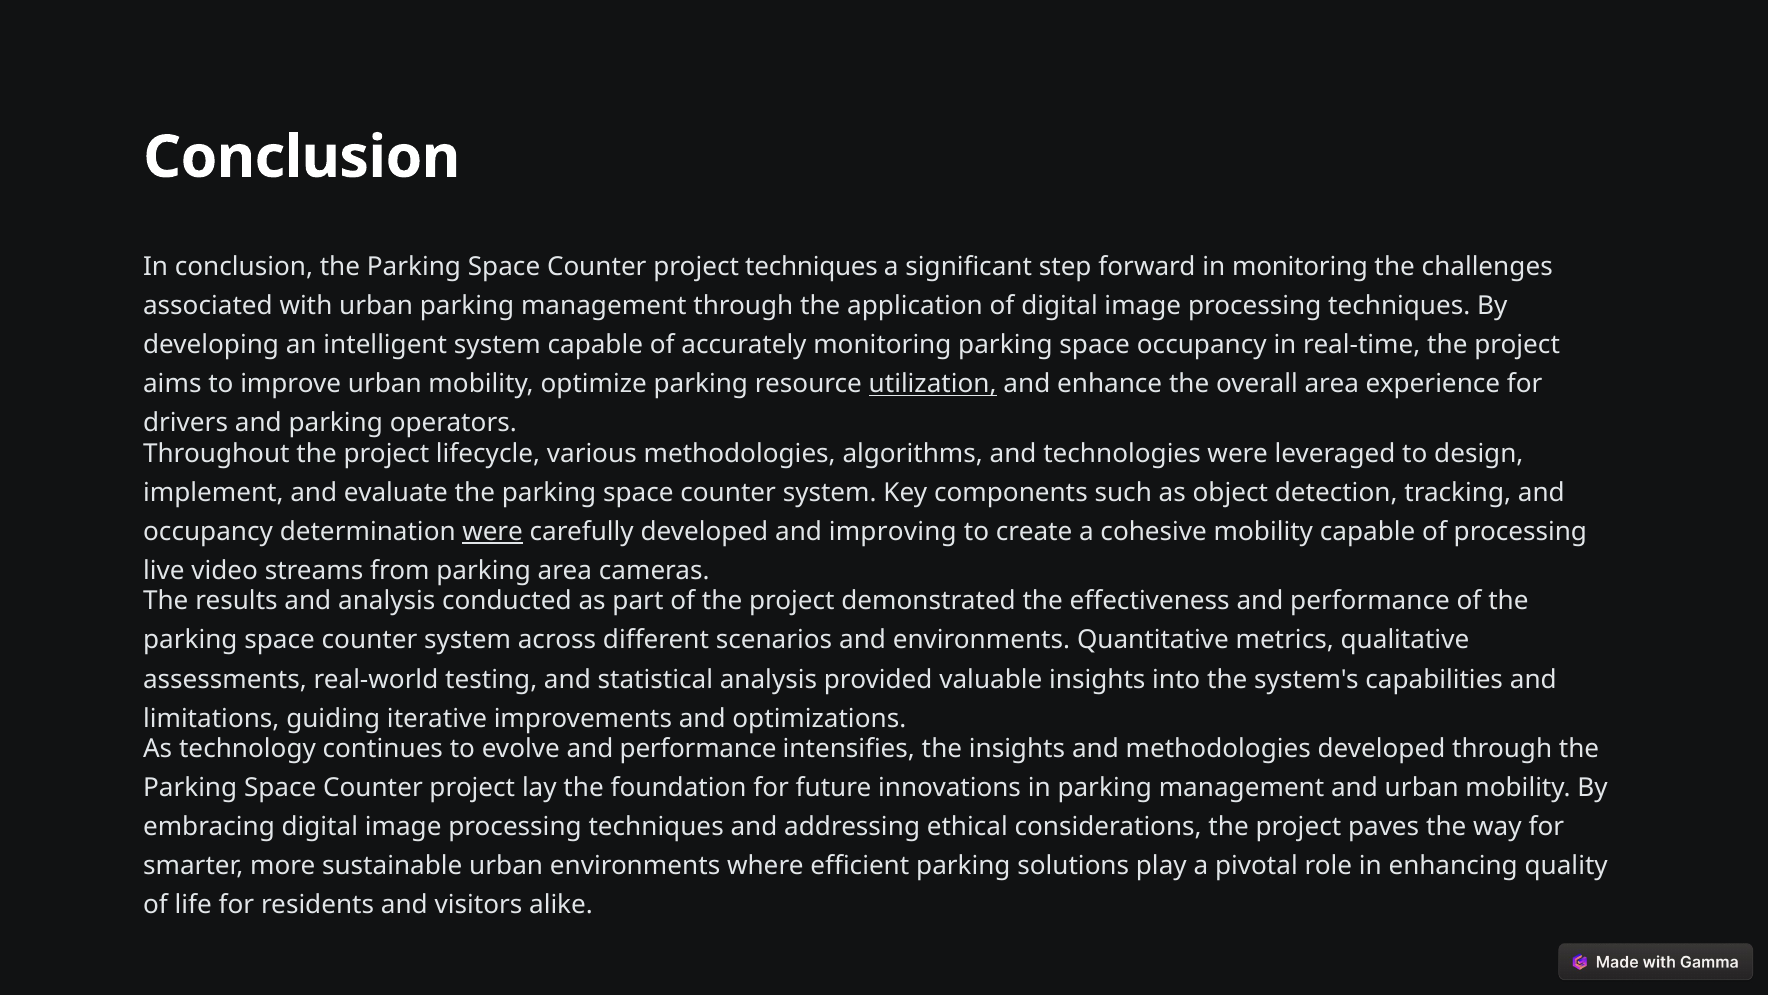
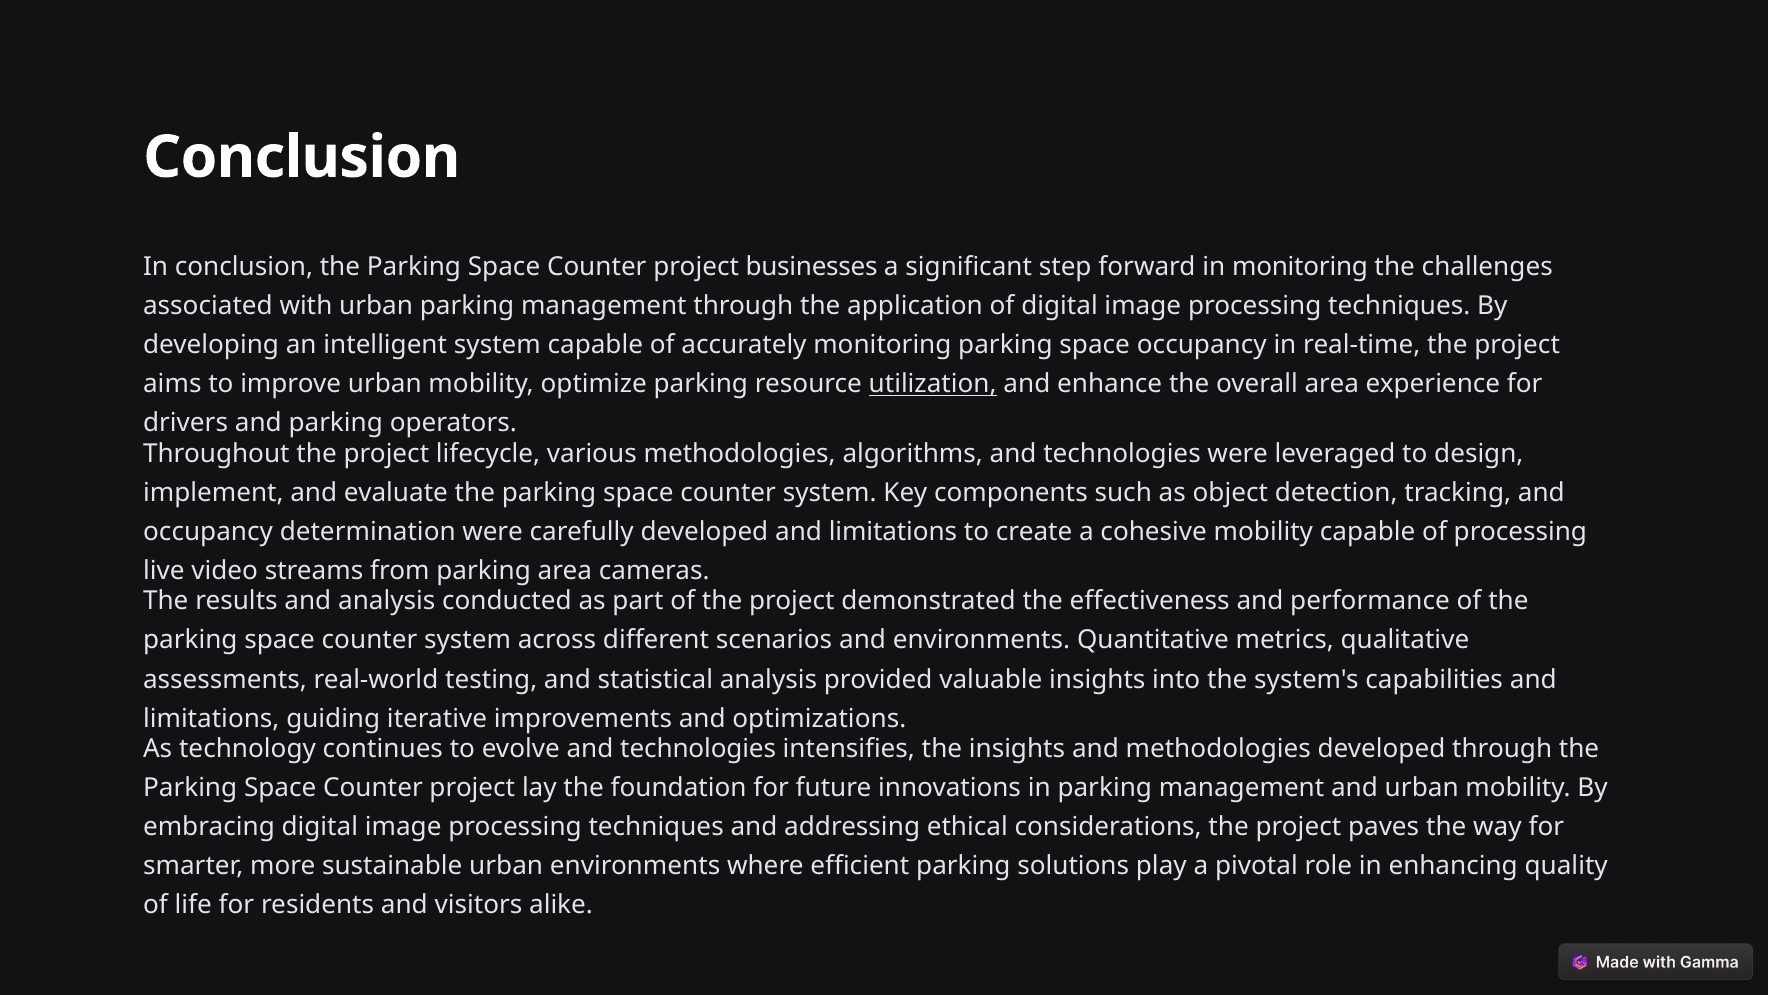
project techniques: techniques -> businesses
were at (493, 532) underline: present -> none
developed and improving: improving -> limitations
evolve and performance: performance -> technologies
